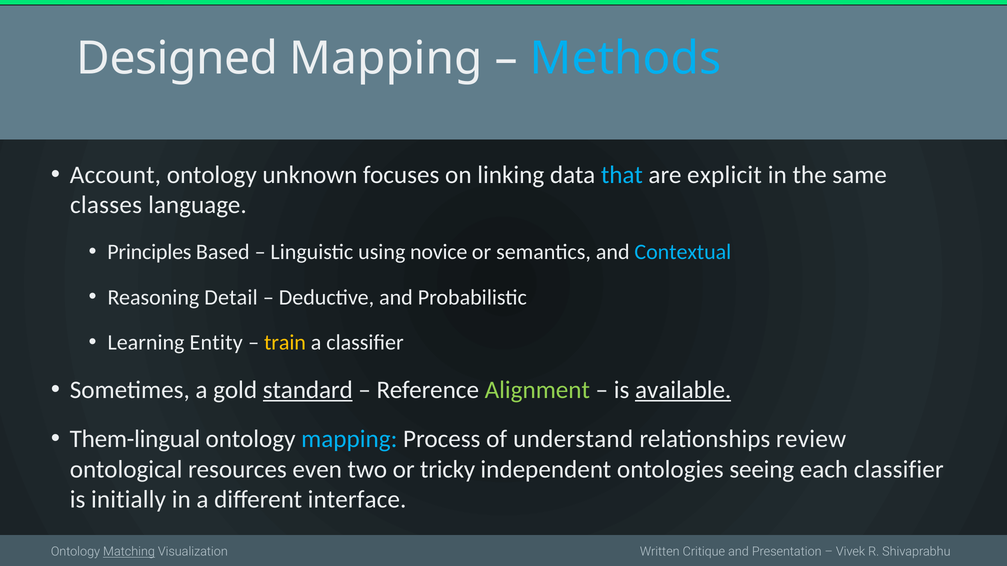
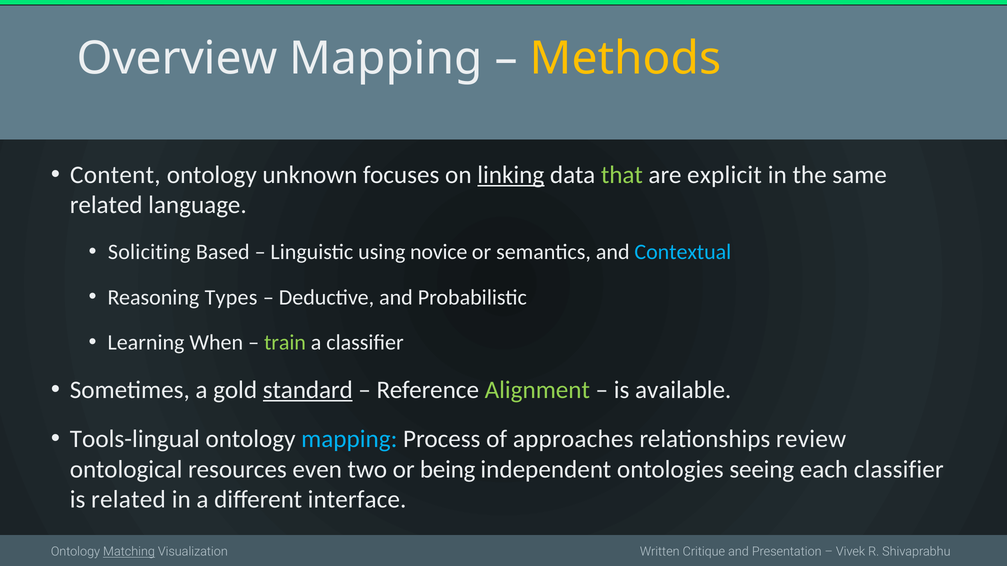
Designed: Designed -> Overview
Methods colour: light blue -> yellow
Account: Account -> Content
linking underline: none -> present
that colour: light blue -> light green
classes at (106, 205): classes -> related
Principles: Principles -> Soliciting
Detail: Detail -> Types
Entity: Entity -> When
train colour: yellow -> light green
available underline: present -> none
Them-lingual: Them-lingual -> Tools-lingual
understand: understand -> approaches
tricky: tricky -> being
is initially: initially -> related
